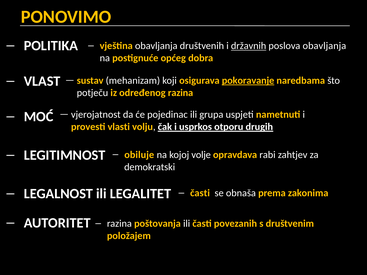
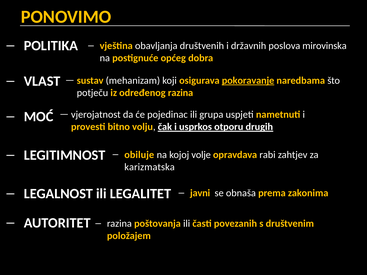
državnih underline: present -> none
poslova obavljanja: obavljanja -> mirovinska
vlasti: vlasti -> bitno
demokratski: demokratski -> karizmatska
časti at (200, 193): časti -> javni
